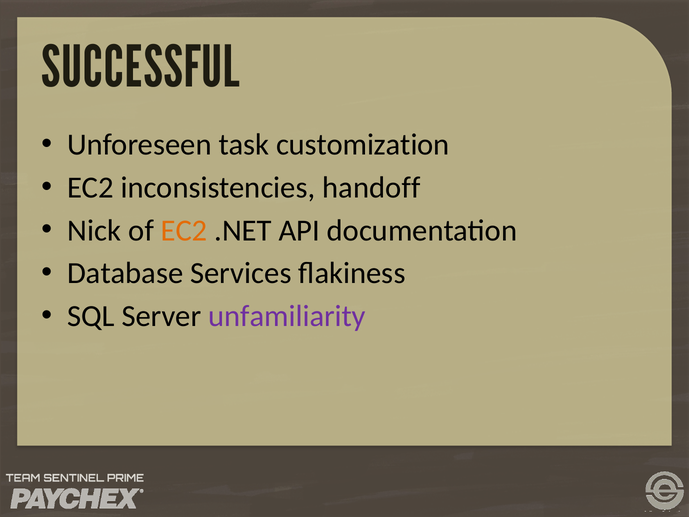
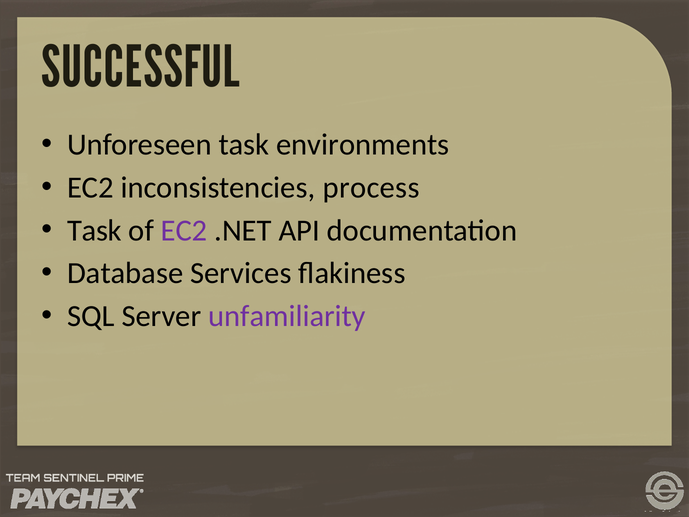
customization: customization -> environments
handoff: handoff -> process
Nick at (94, 230): Nick -> Task
EC2 at (184, 230) colour: orange -> purple
